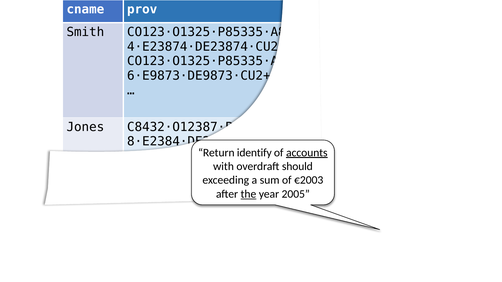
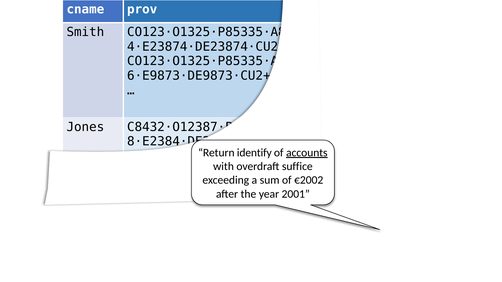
should: should -> suffice
€2003: €2003 -> €2002
the underline: present -> none
2005: 2005 -> 2001
